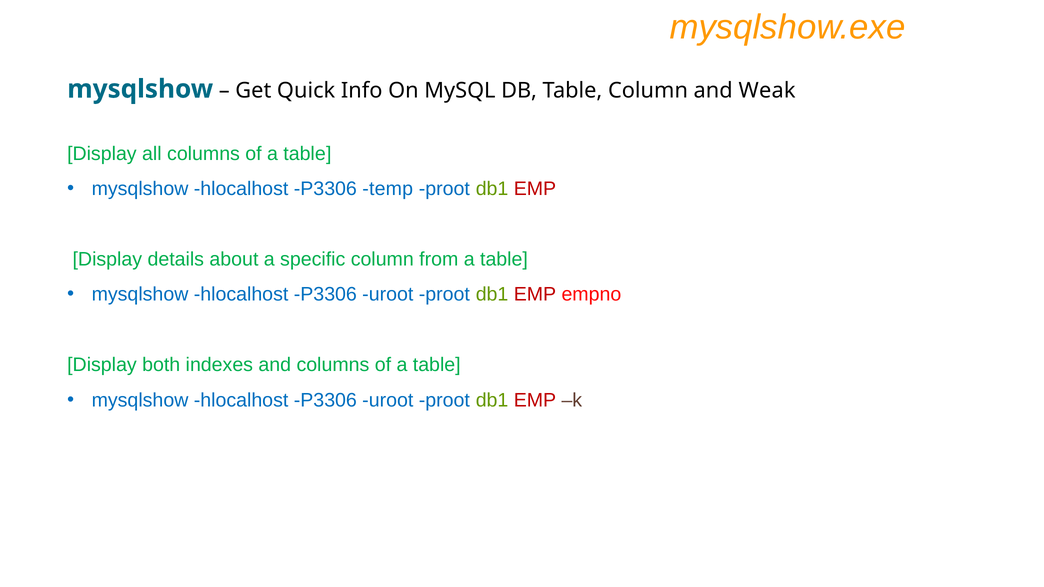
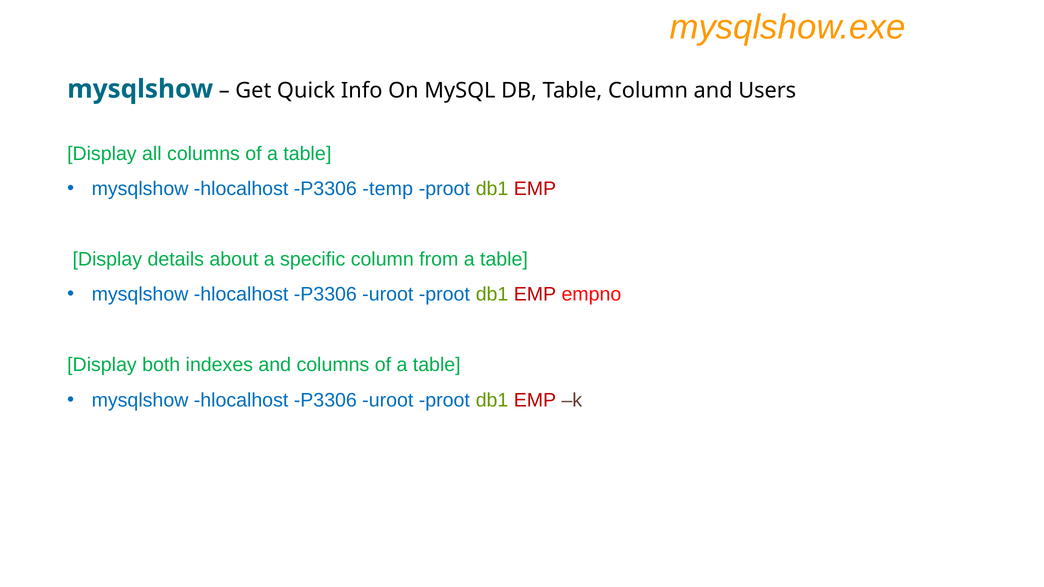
Weak: Weak -> Users
